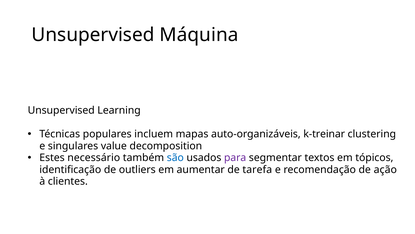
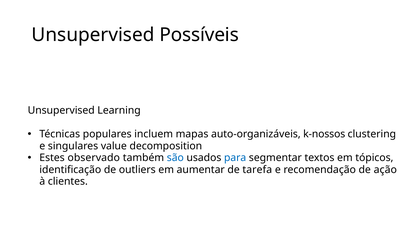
Máquina: Máquina -> Possíveis
k-treinar: k-treinar -> k-nossos
necessário: necessário -> observado
para colour: purple -> blue
